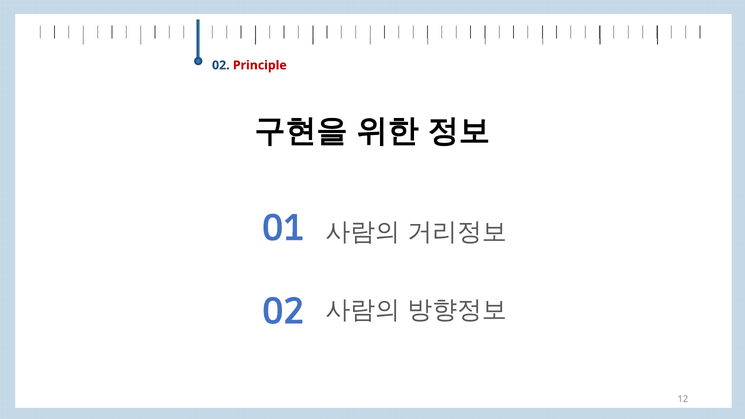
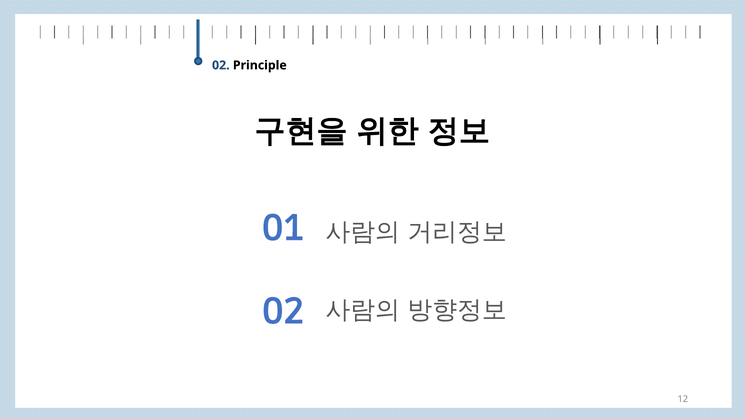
Principle colour: red -> black
